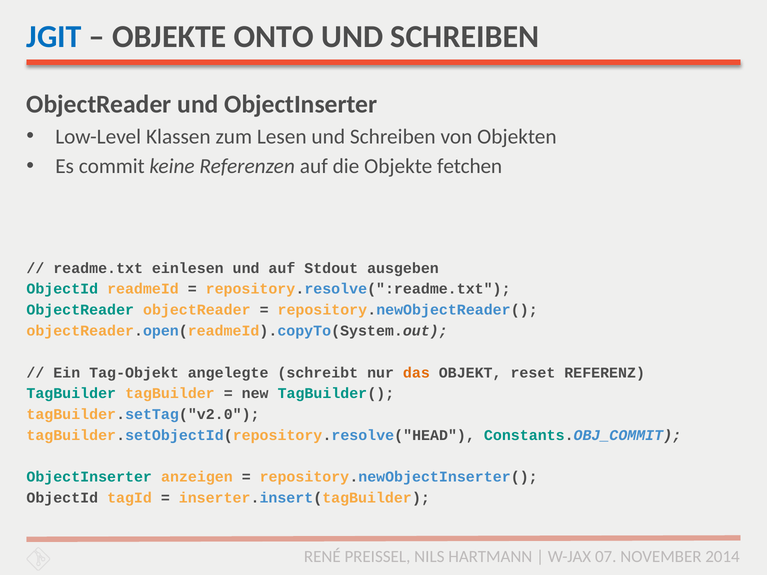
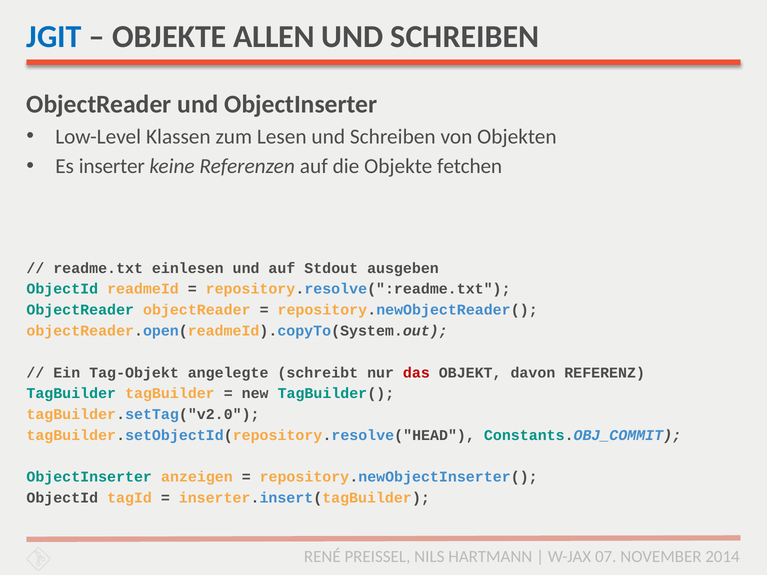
ONTO: ONTO -> ALLEN
commit: commit -> inserter
das colour: orange -> red
reset: reset -> davon
